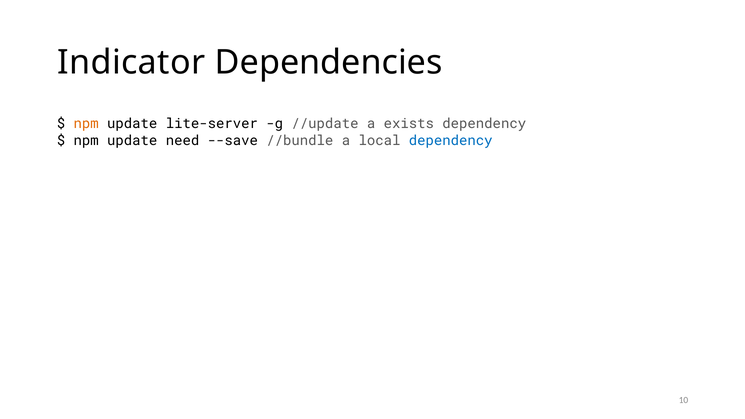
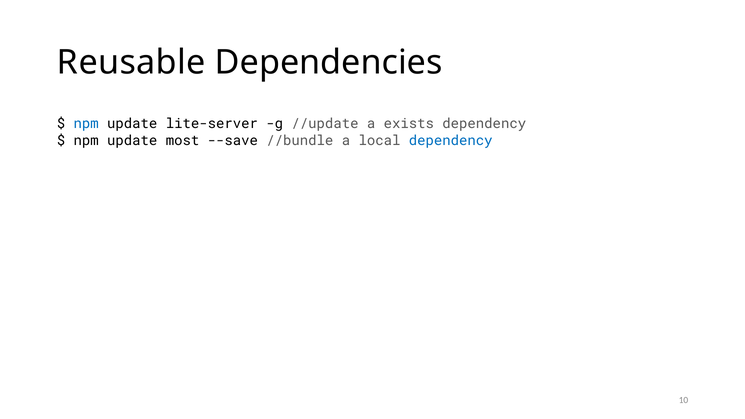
Indicator: Indicator -> Reusable
npm at (86, 124) colour: orange -> blue
need: need -> most
